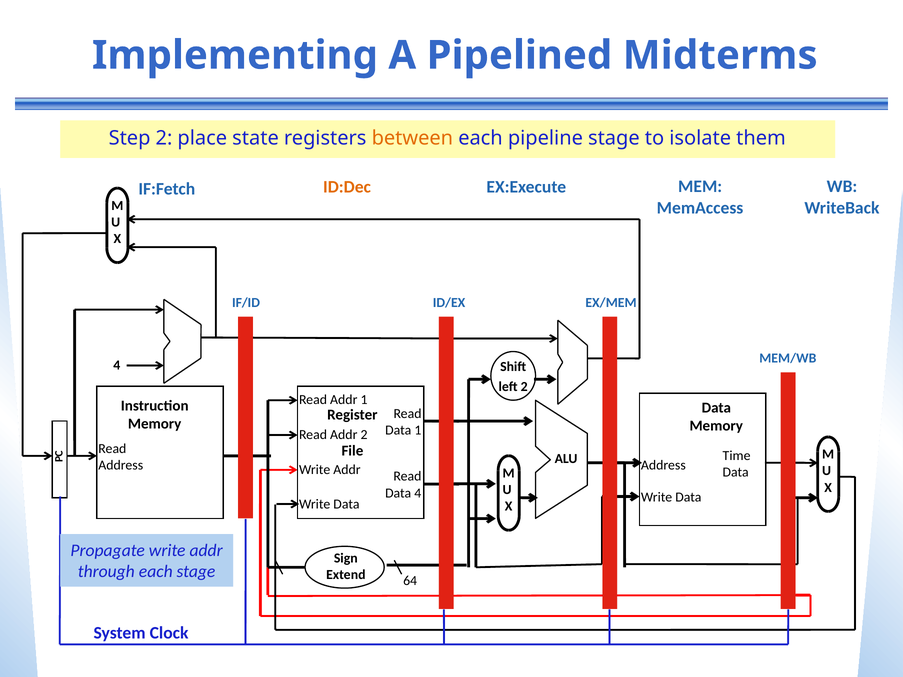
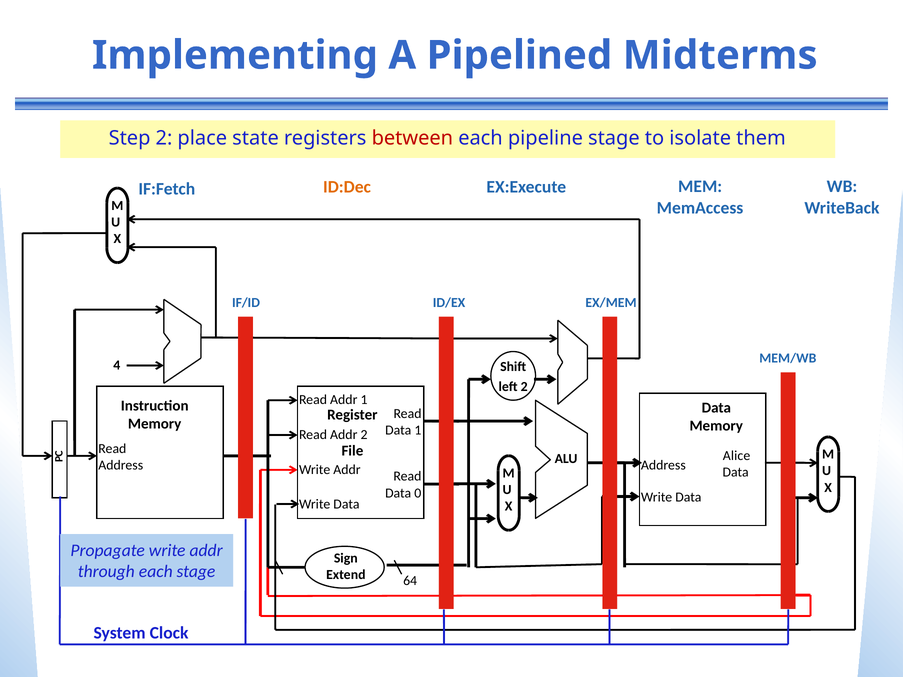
between colour: orange -> red
Time: Time -> Alice
Data 4: 4 -> 0
